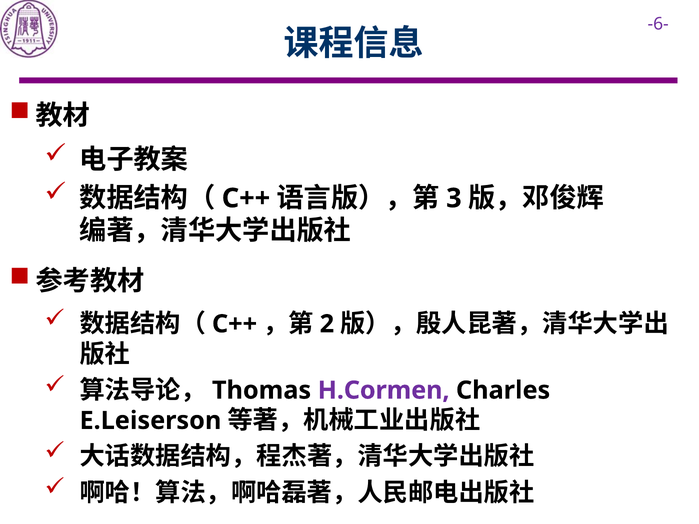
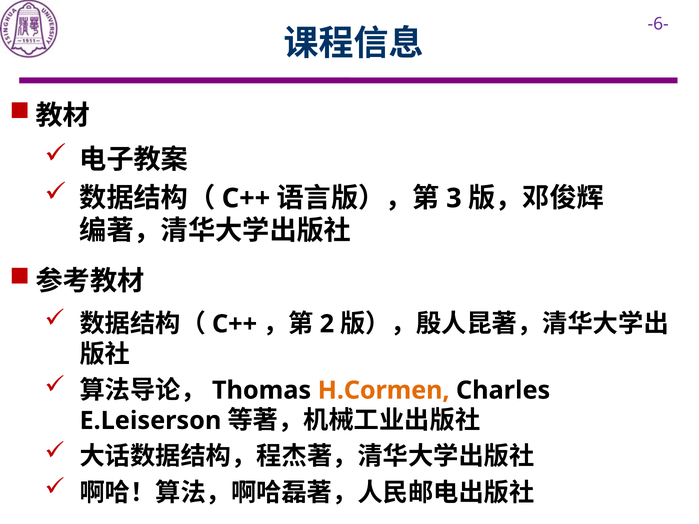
H.Cormen colour: purple -> orange
